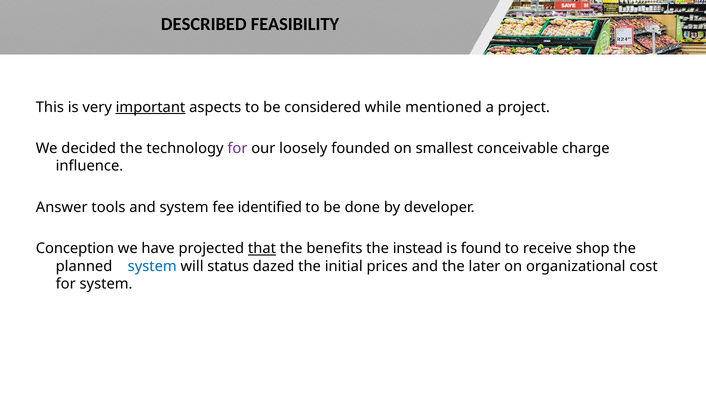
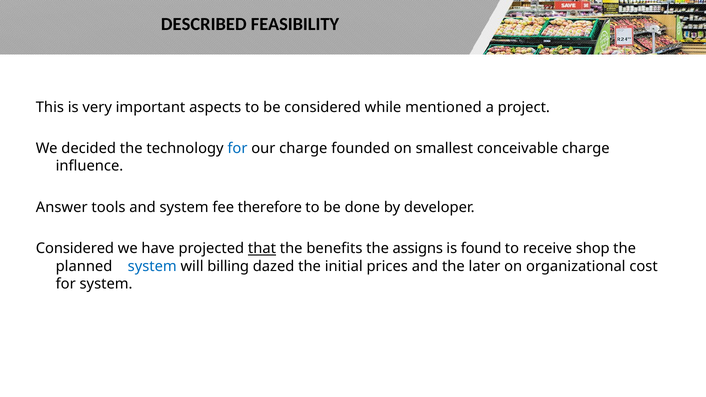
important underline: present -> none
for at (237, 148) colour: purple -> blue
our loosely: loosely -> charge
identified: identified -> therefore
Conception at (75, 249): Conception -> Considered
instead: instead -> assigns
status: status -> billing
